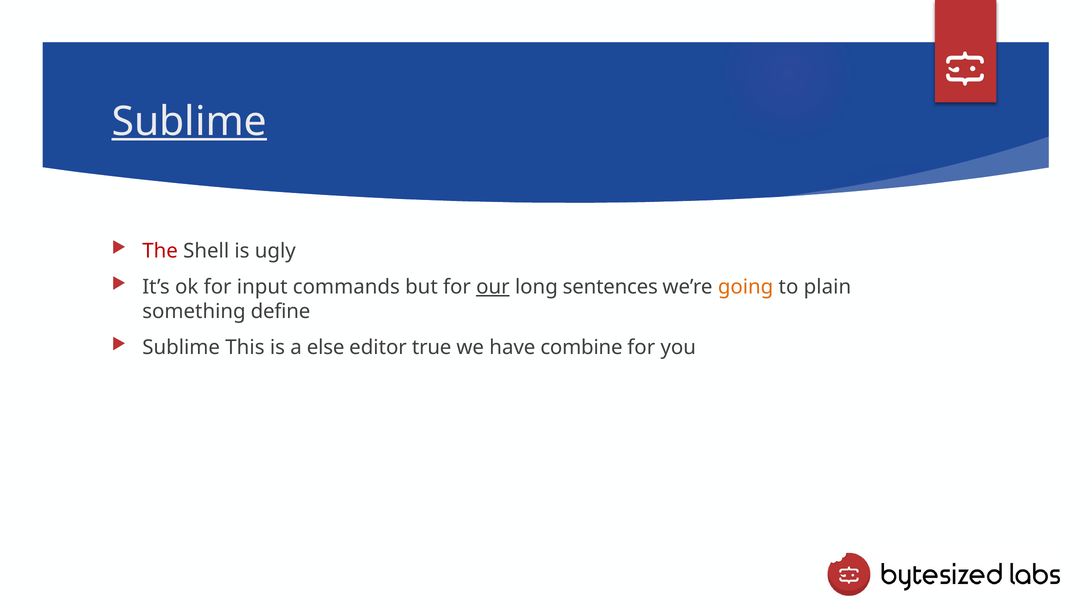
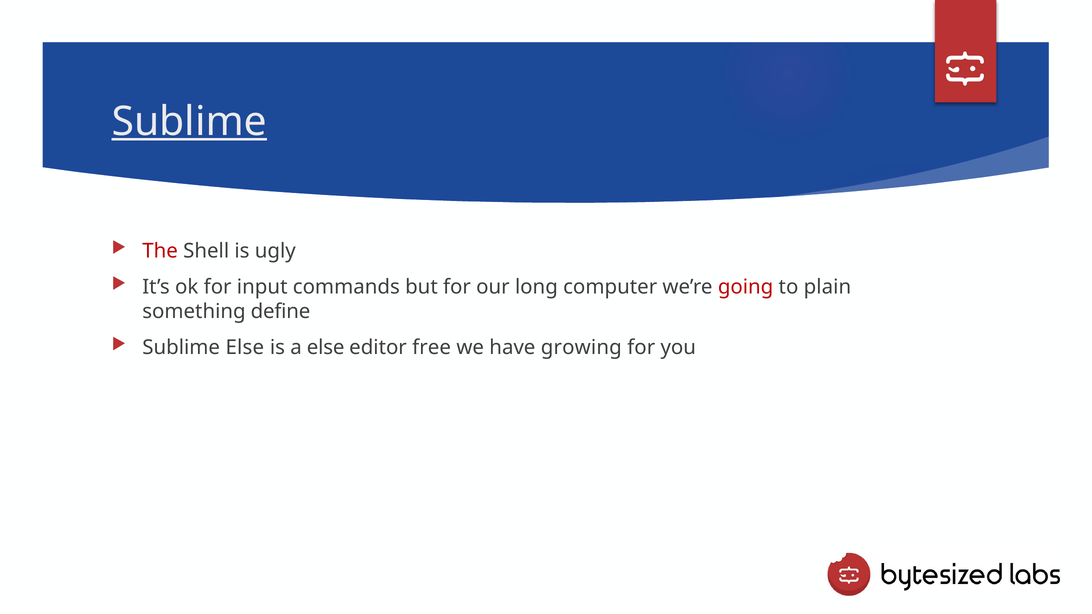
our underline: present -> none
sentences: sentences -> computer
going colour: orange -> red
Sublime This: This -> Else
true: true -> free
combine: combine -> growing
